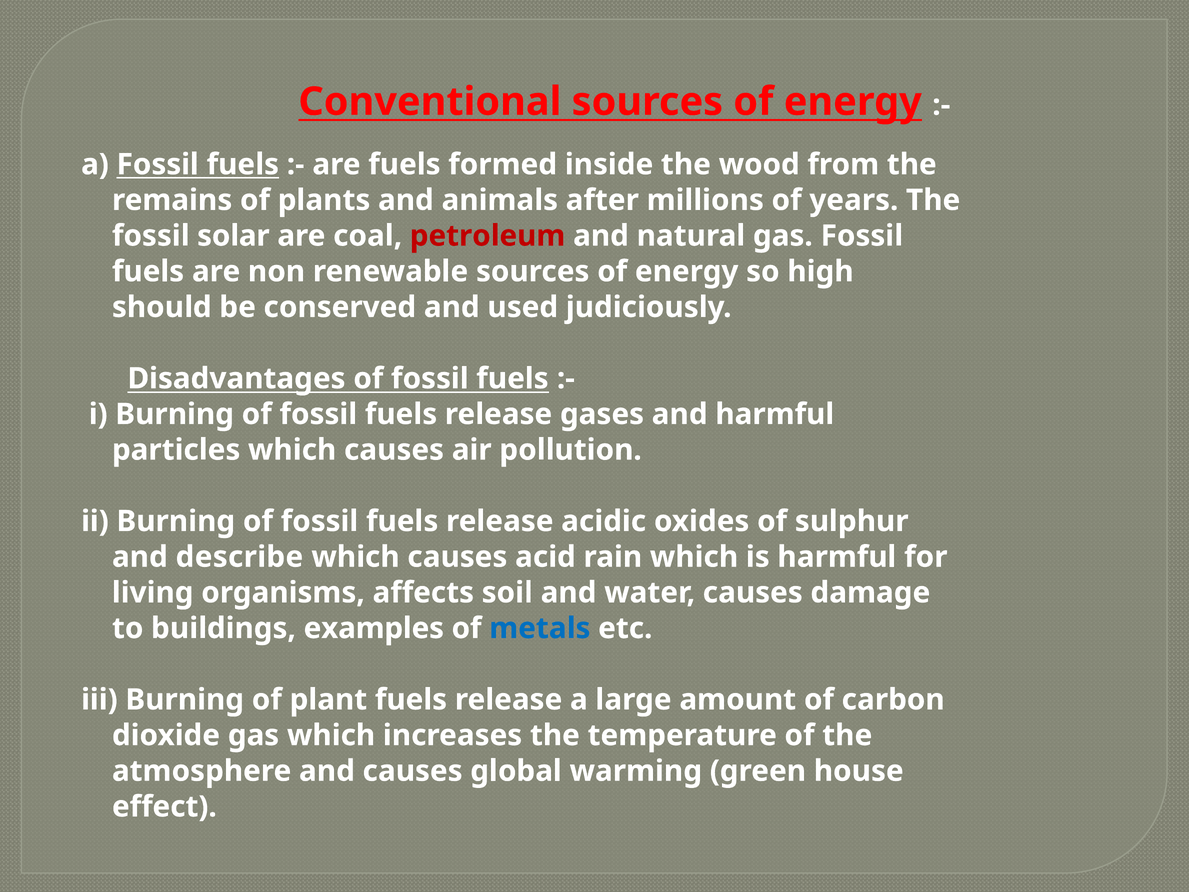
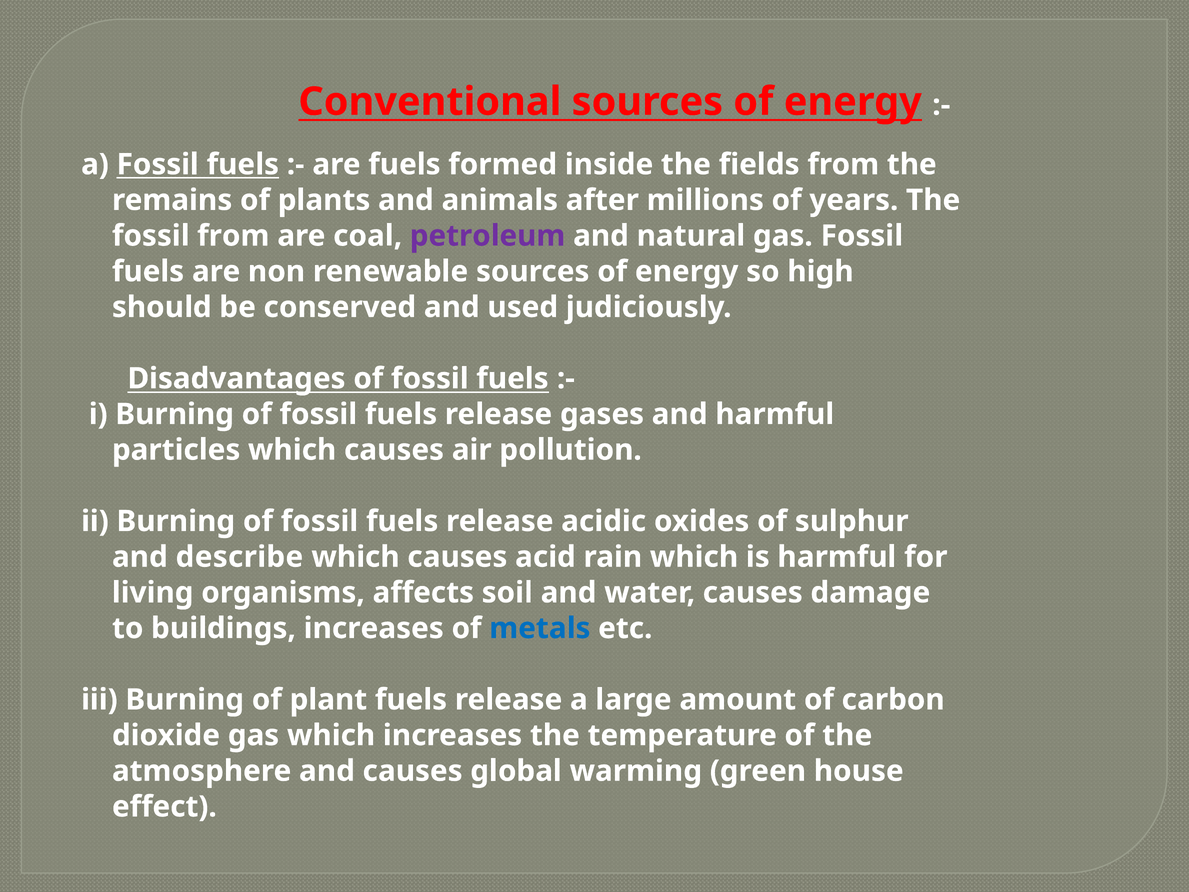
wood: wood -> fields
fossil solar: solar -> from
petroleum colour: red -> purple
buildings examples: examples -> increases
